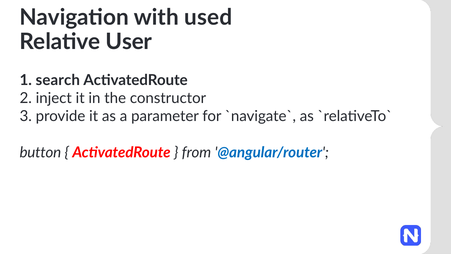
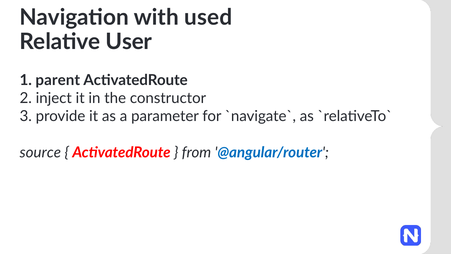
search: search -> parent
button: button -> source
